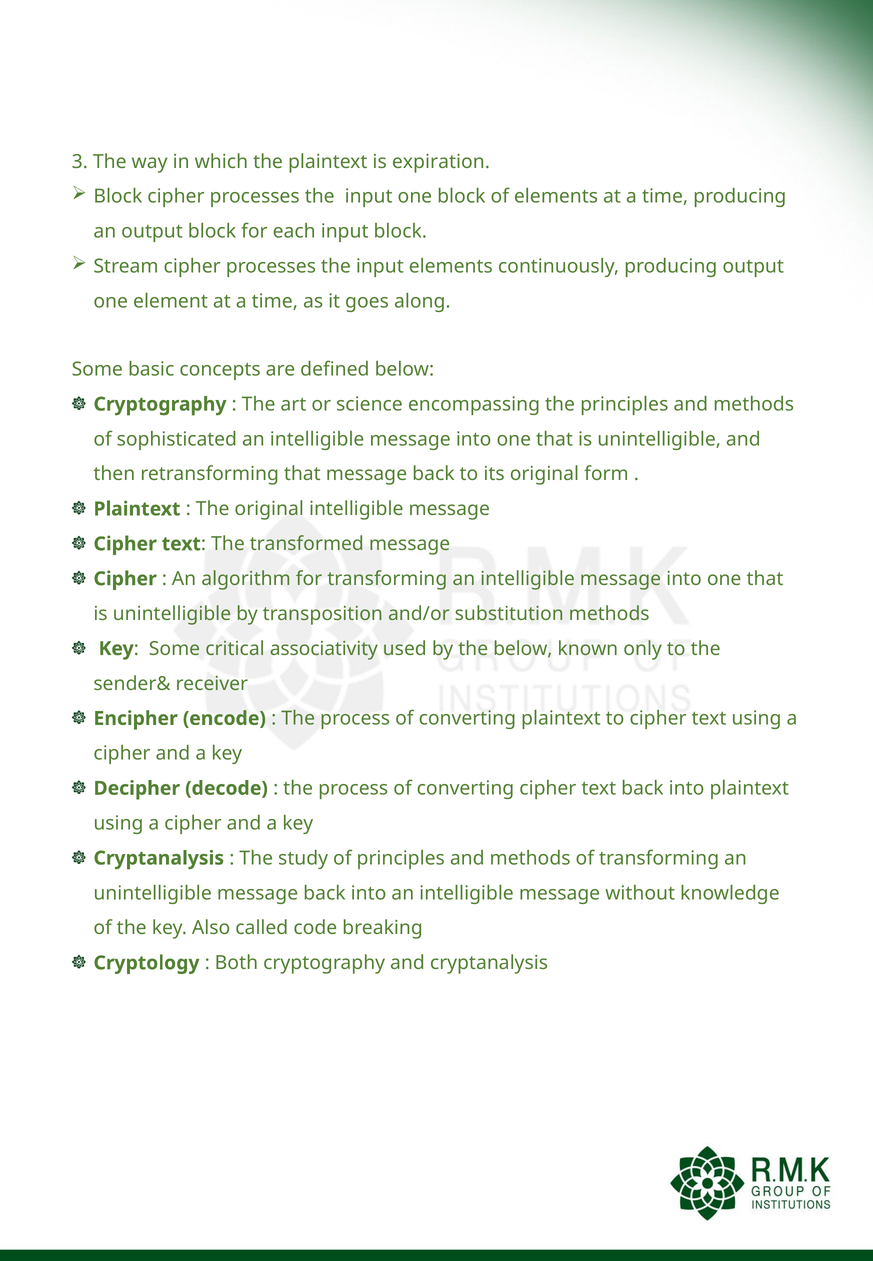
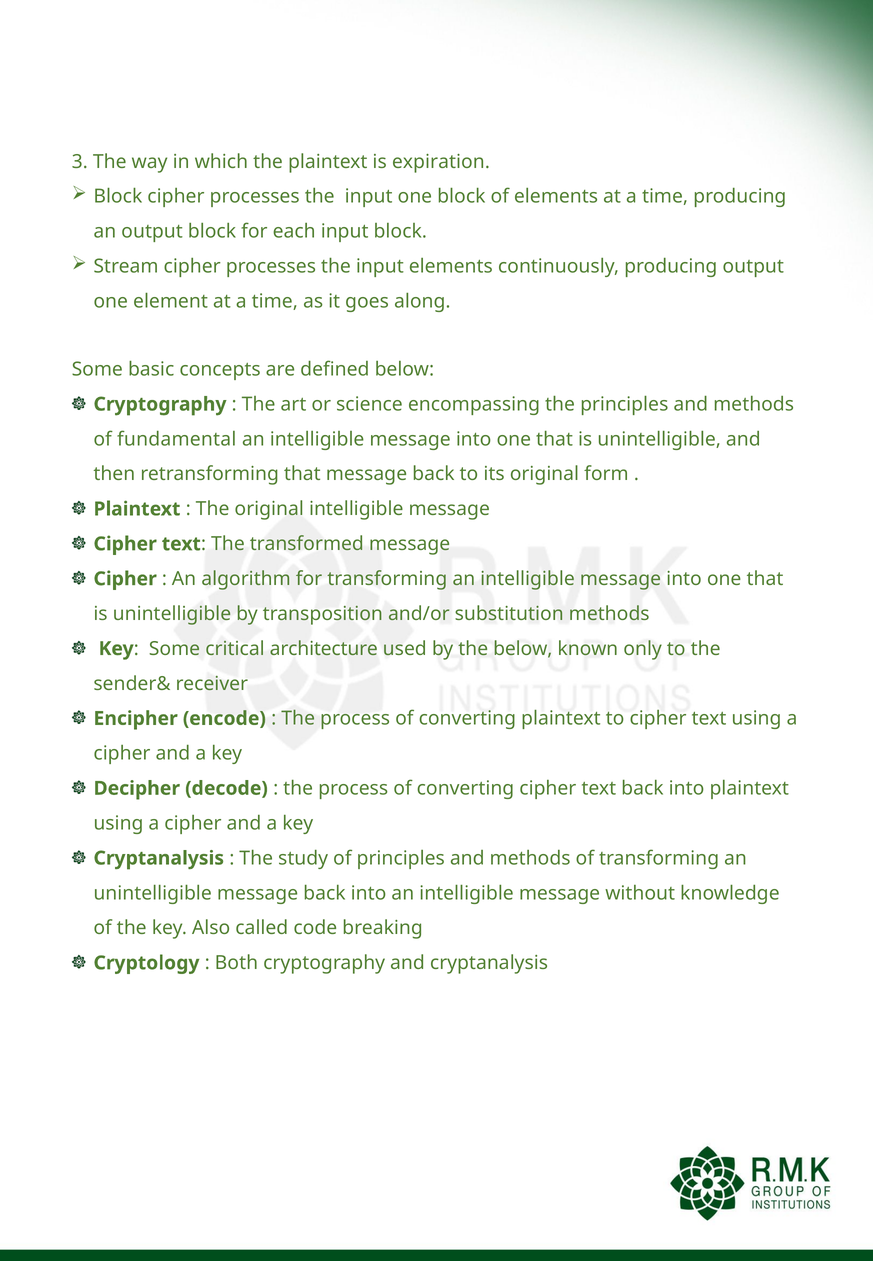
sophisticated: sophisticated -> fundamental
associativity: associativity -> architecture
